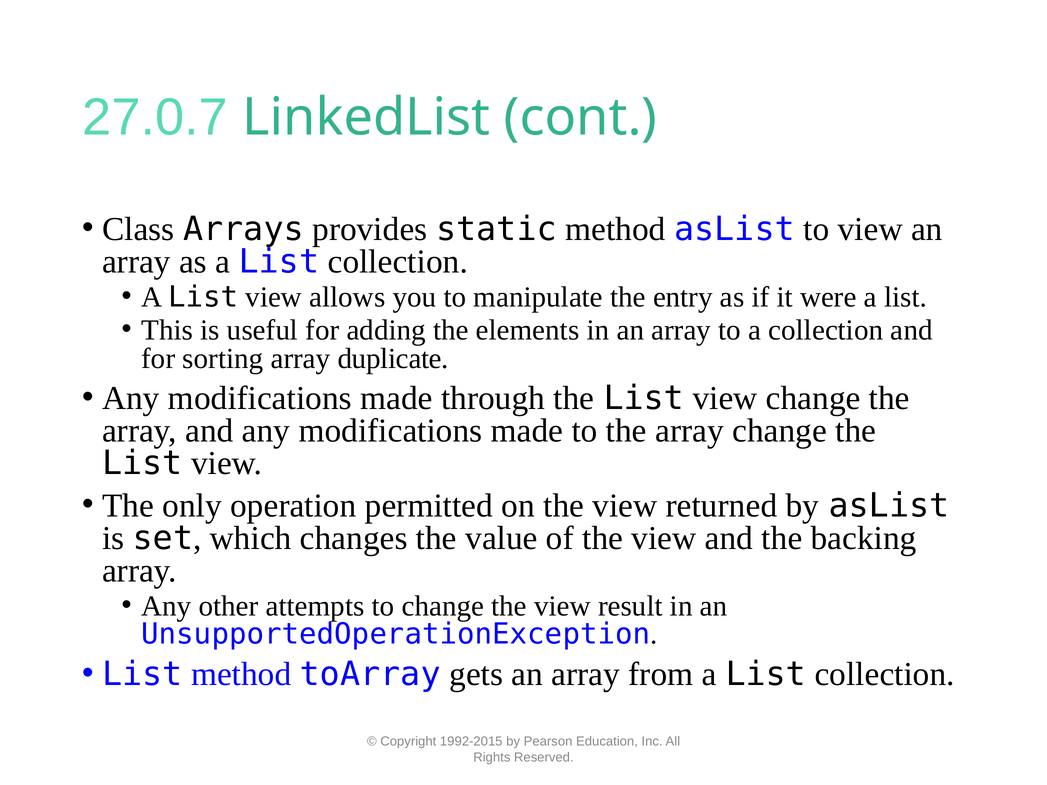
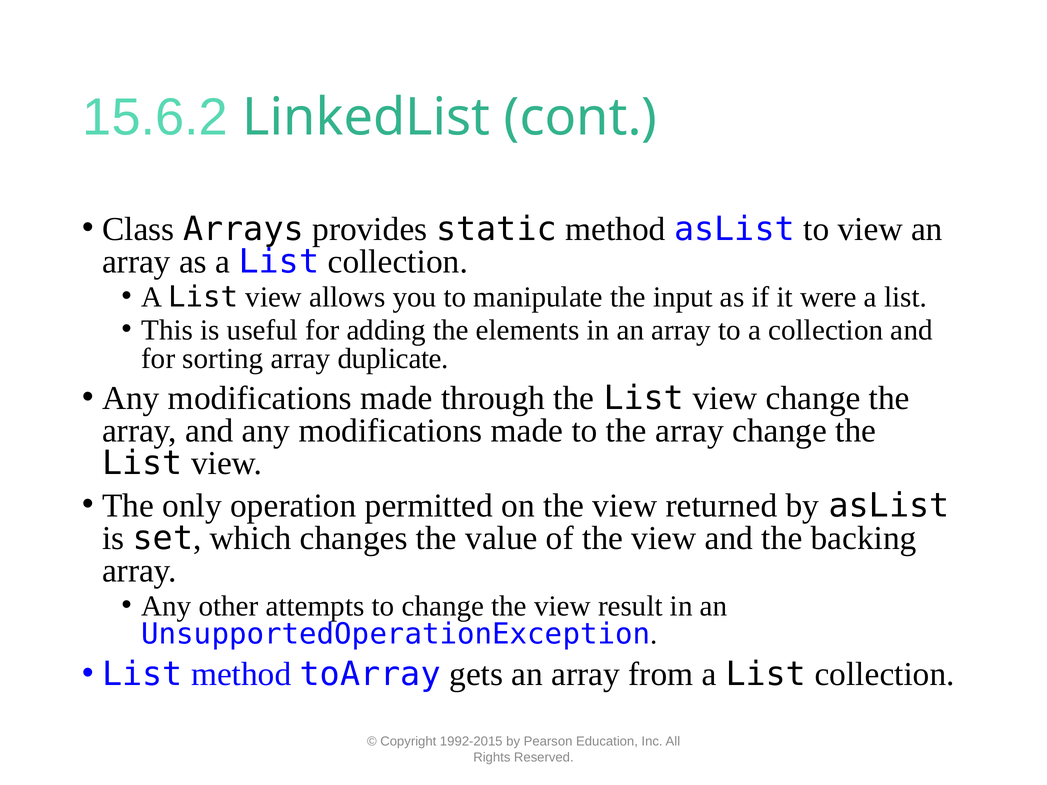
27.0.7: 27.0.7 -> 15.6.2
entry: entry -> input
